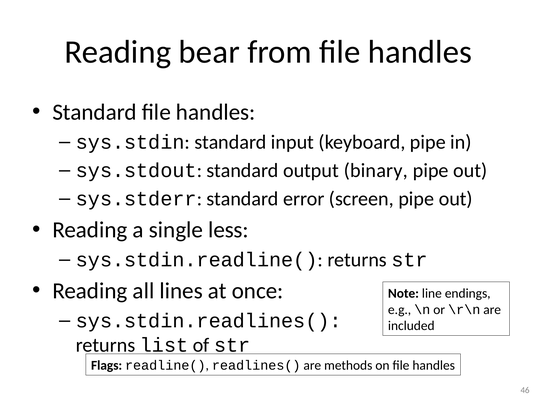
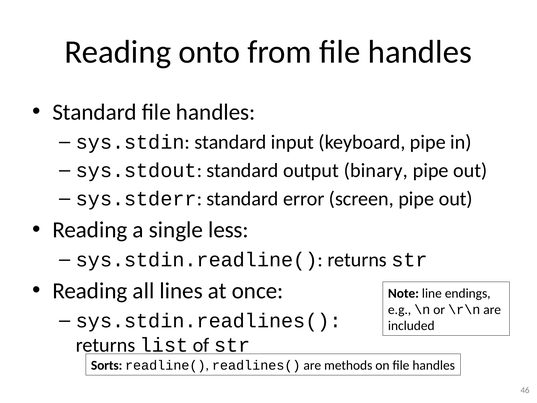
bear: bear -> onto
Flags: Flags -> Sorts
